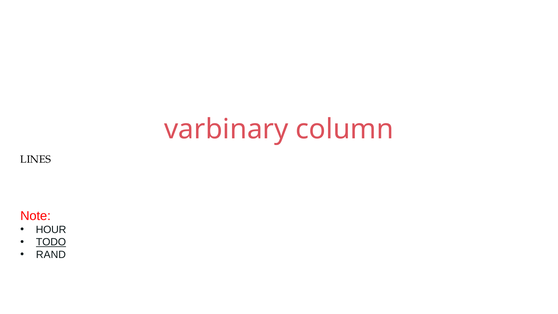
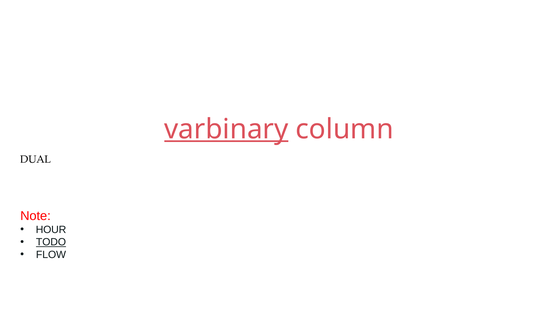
varbinary underline: none -> present
LINES: LINES -> DUAL
RAND: RAND -> FLOW
